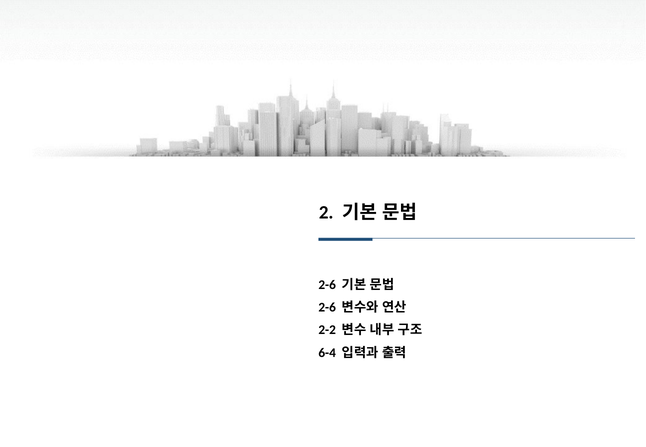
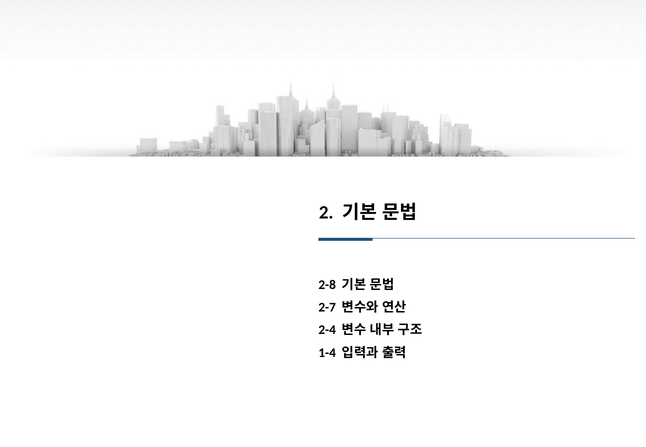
2-6 at (327, 285): 2-6 -> 2-8
2-6 at (327, 308): 2-6 -> 2-7
2-2: 2-2 -> 2-4
6-4: 6-4 -> 1-4
